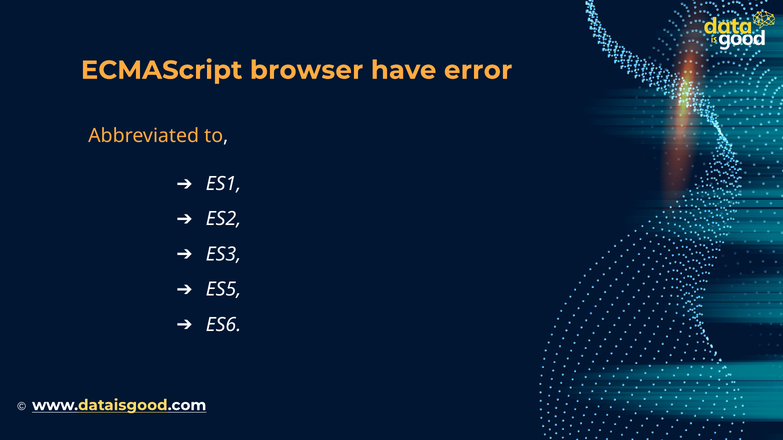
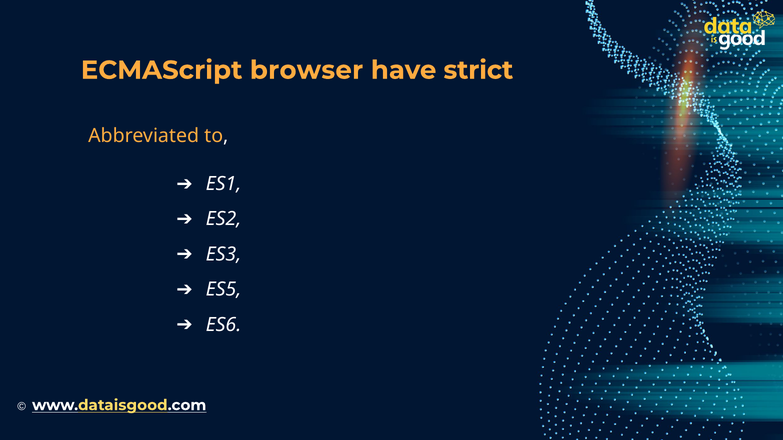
error: error -> strict
